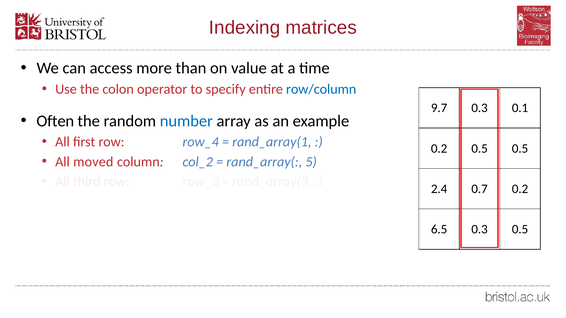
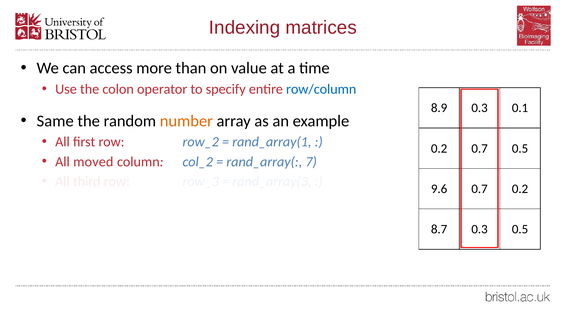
9.7: 9.7 -> 8.9
Often: Often -> Same
number colour: blue -> orange
row_4: row_4 -> row_2
0.2 0.5: 0.5 -> 0.7
5: 5 -> 7
2.4: 2.4 -> 9.6
6.5: 6.5 -> 8.7
